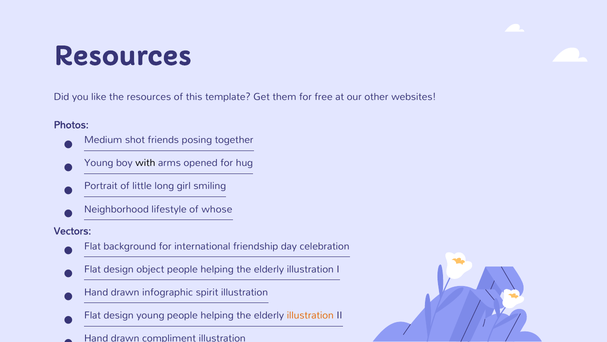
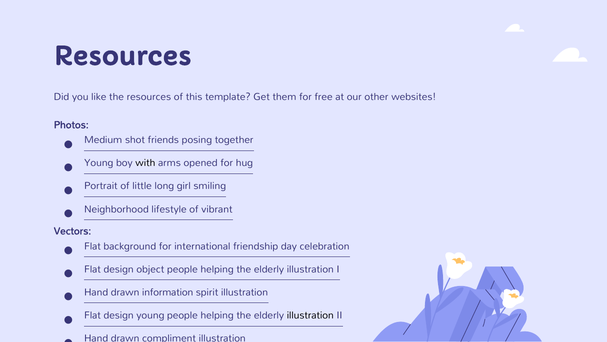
whose: whose -> vibrant
infographic: infographic -> information
illustration at (310, 315) colour: orange -> black
